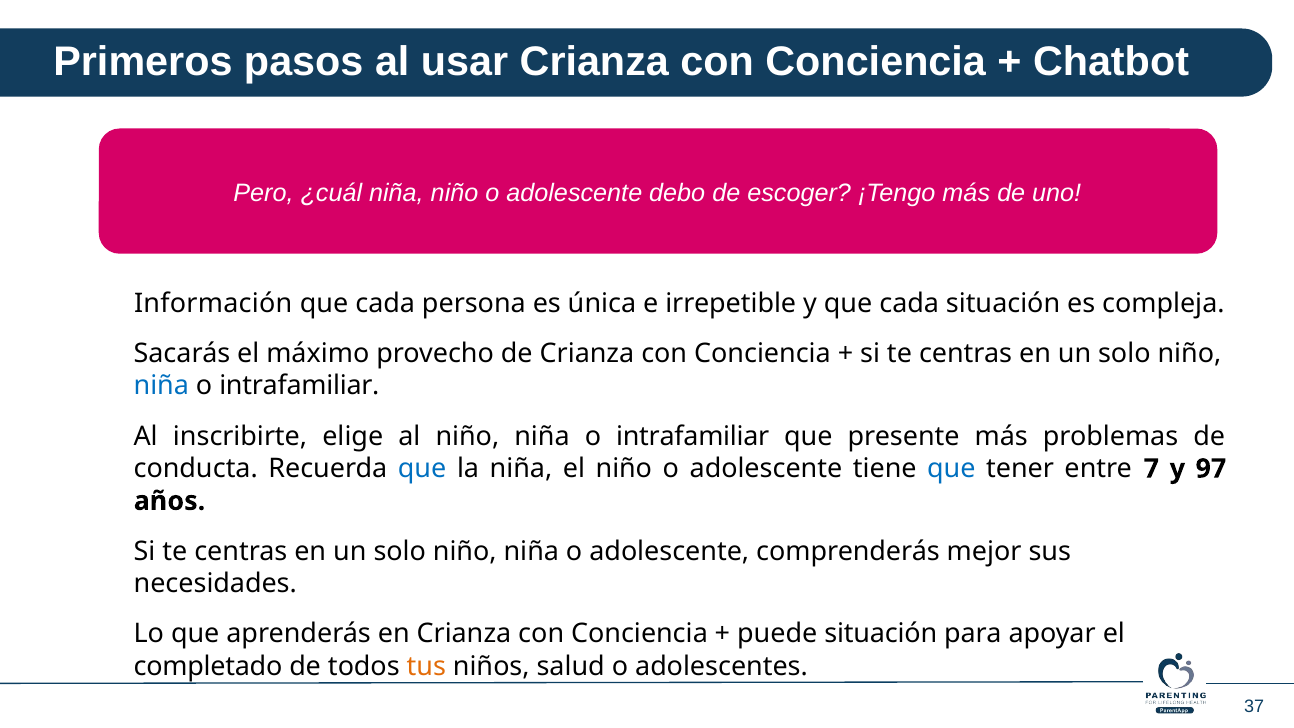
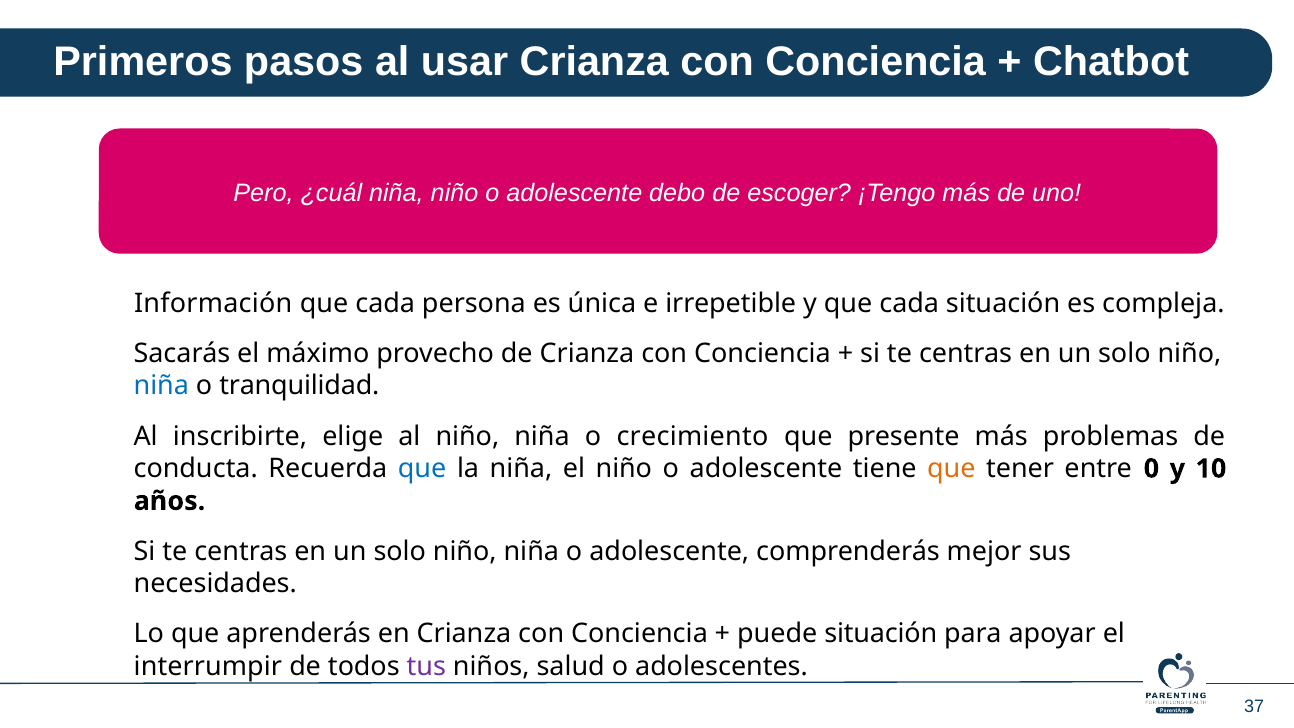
intrafamiliar at (299, 386): intrafamiliar -> tranquilidad
intrafamiliar at (693, 436): intrafamiliar -> crecimiento
que at (951, 469) colour: blue -> orange
7: 7 -> 0
97: 97 -> 10
completado: completado -> interrumpir
tus colour: orange -> purple
